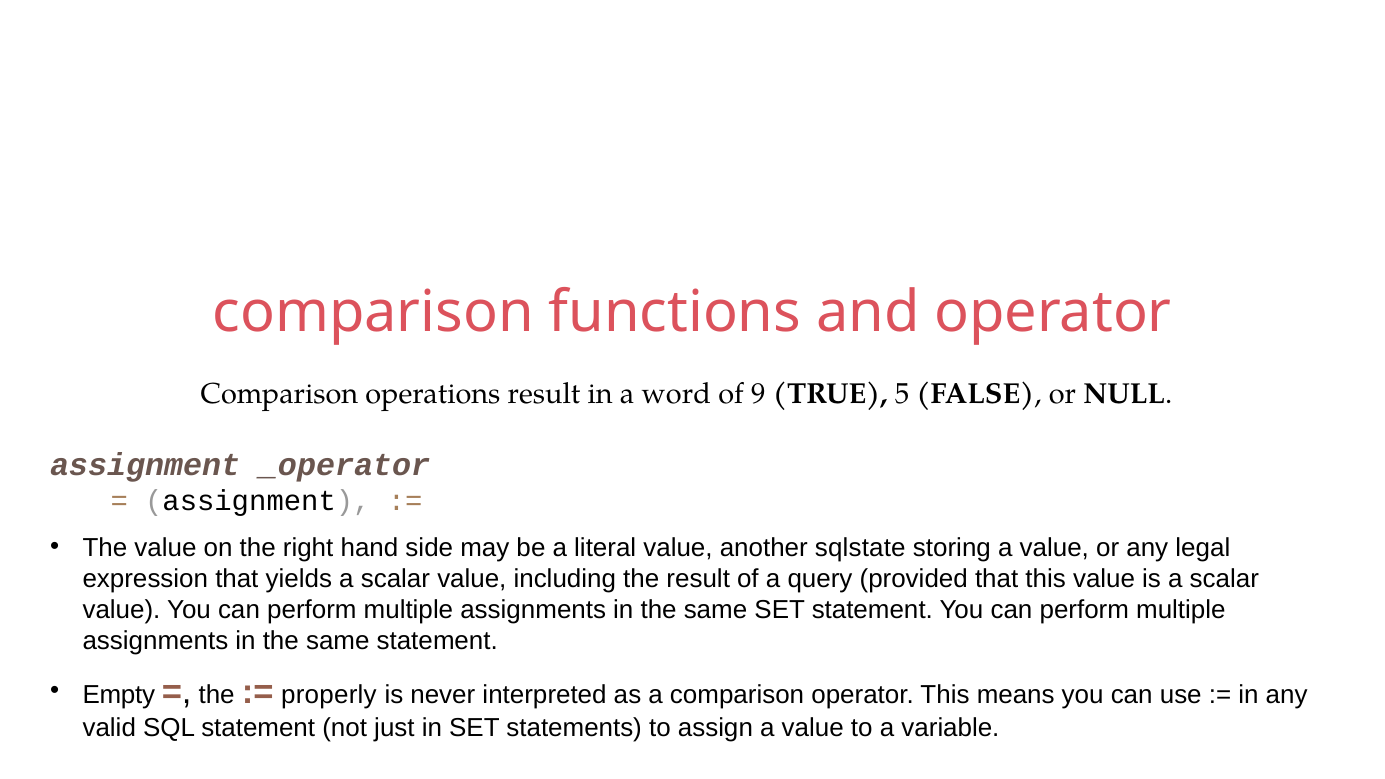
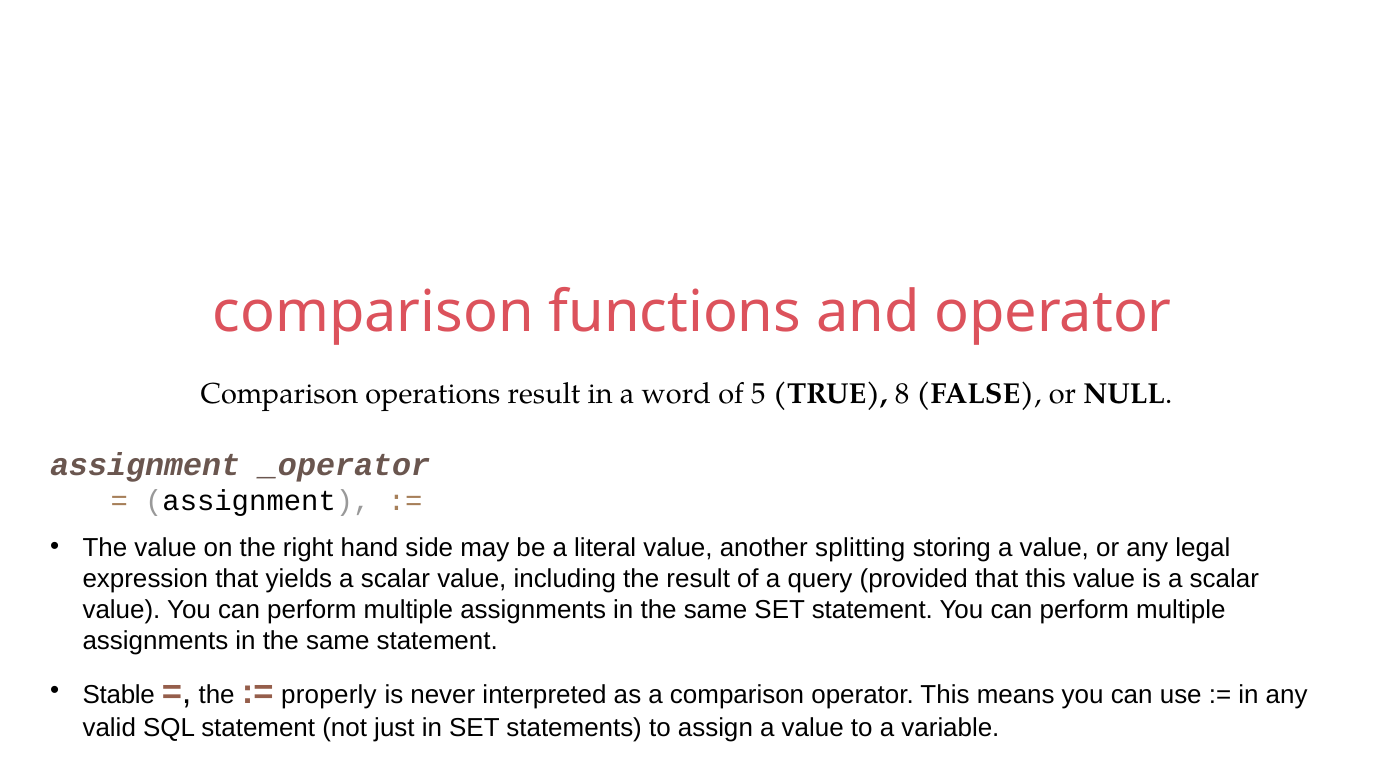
9: 9 -> 5
5: 5 -> 8
sqlstate: sqlstate -> splitting
Empty: Empty -> Stable
